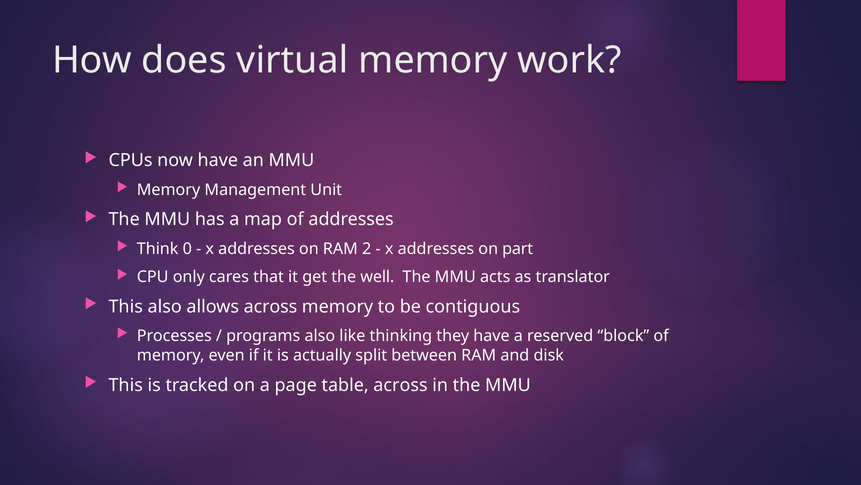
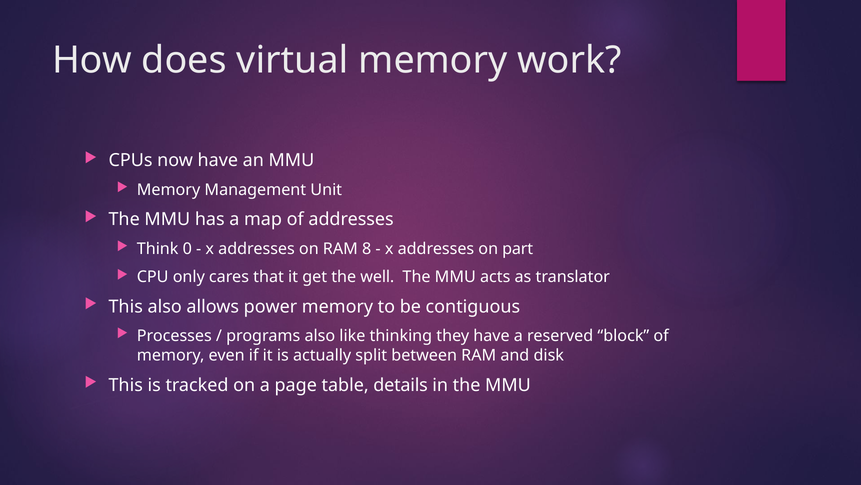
2: 2 -> 8
allows across: across -> power
table across: across -> details
